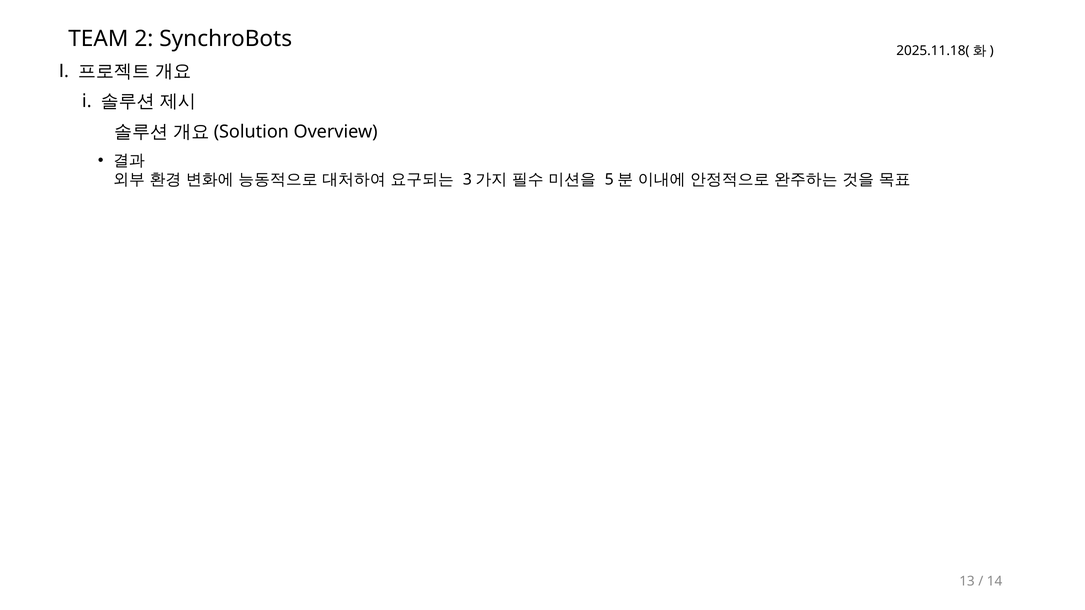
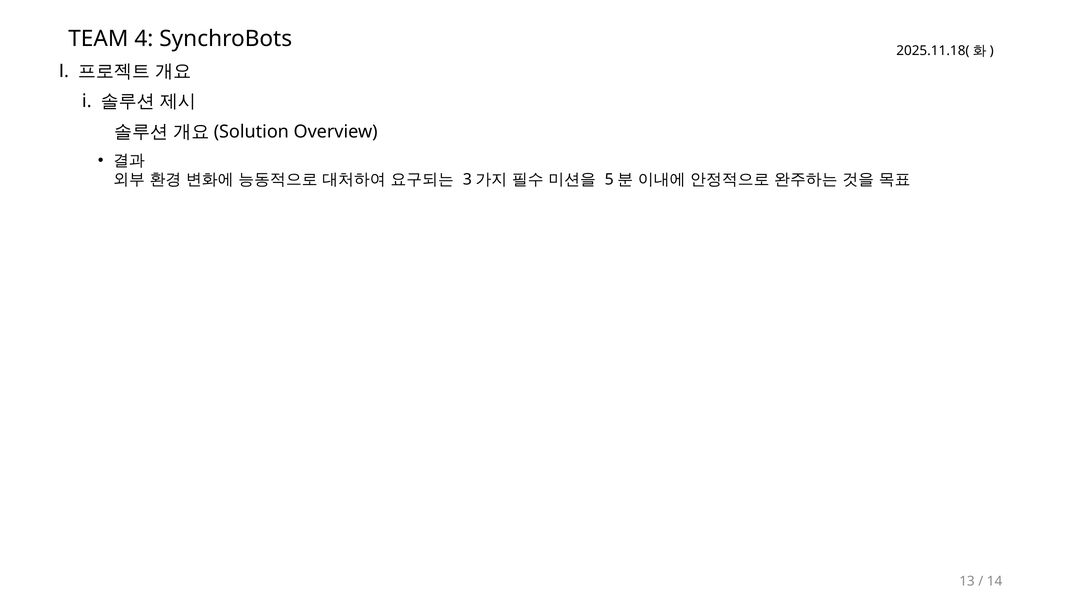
2: 2 -> 4
